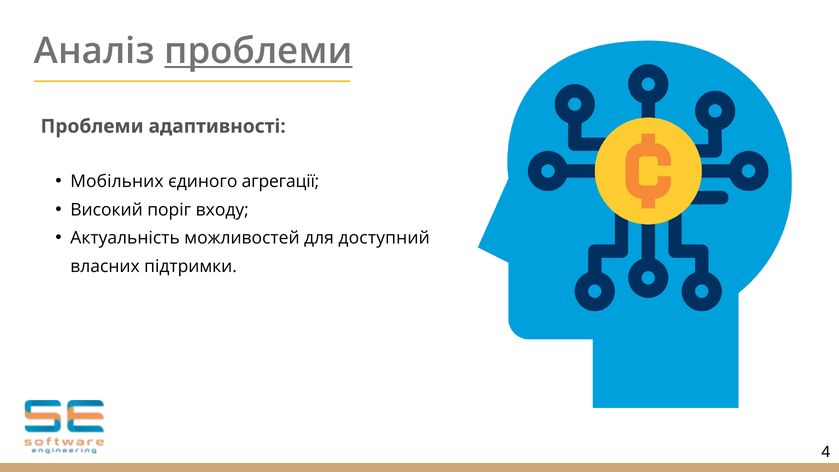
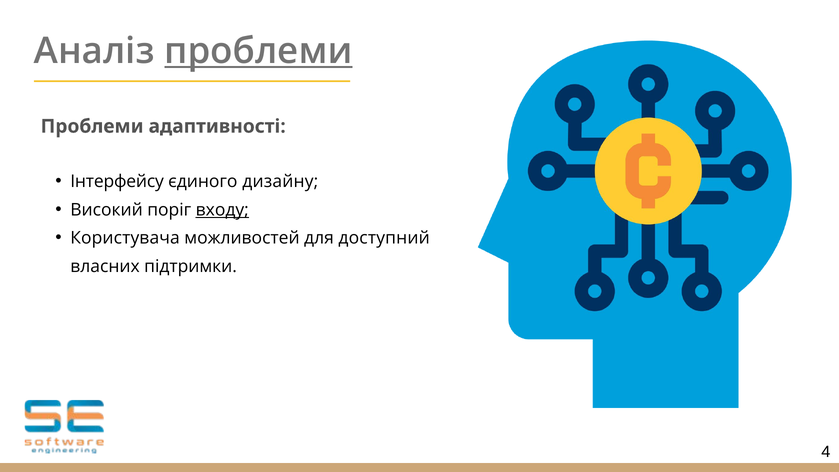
Мобільних: Мобільних -> Інтерфейсу
агрегації: агрегації -> дизайну
входу underline: none -> present
Актуальність: Актуальність -> Користувача
